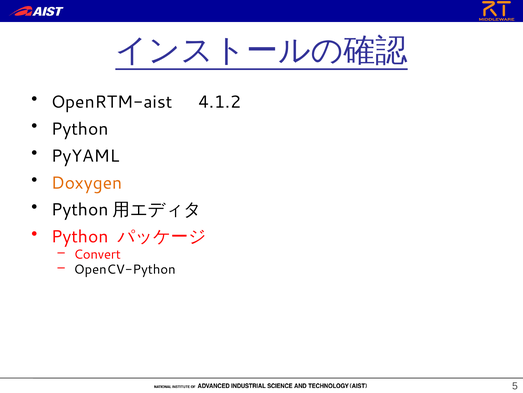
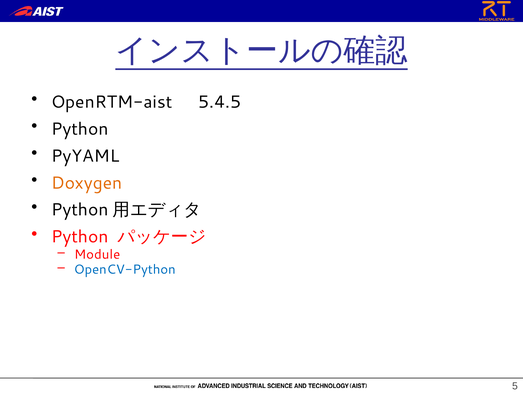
4.1.2: 4.1.2 -> 5.4.5
Convert: Convert -> Module
OpenCV-Python colour: black -> blue
